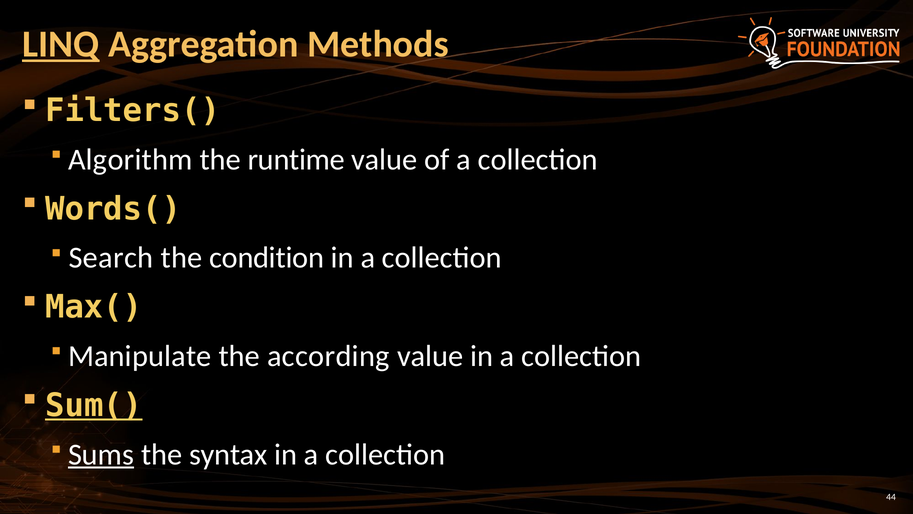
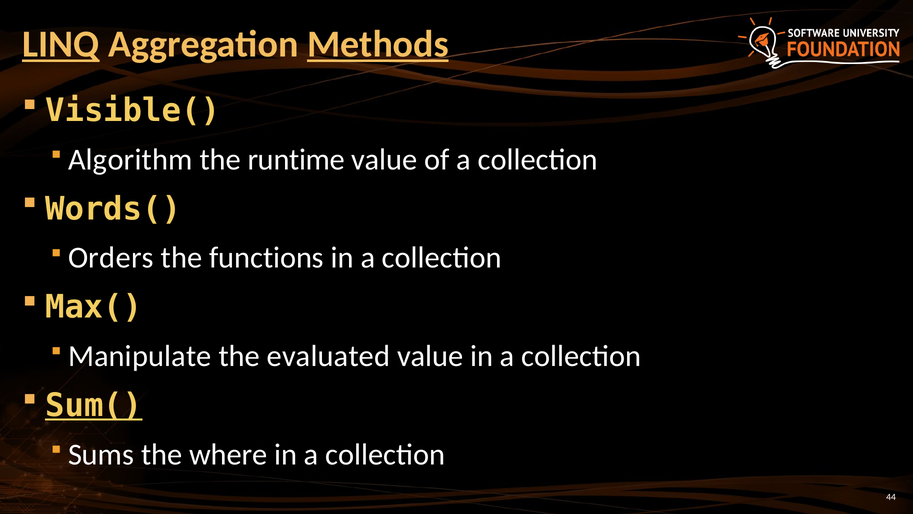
Methods underline: none -> present
Filters(: Filters( -> Visible(
Search: Search -> Orders
condition: condition -> functions
according: according -> evaluated
Sums underline: present -> none
syntax: syntax -> where
